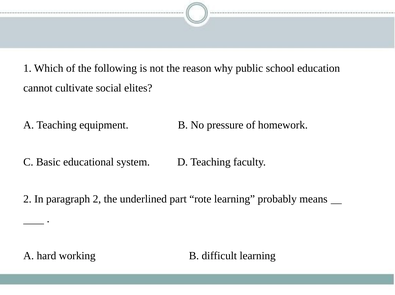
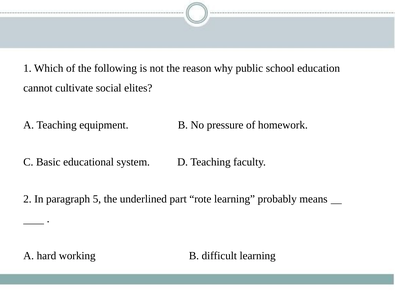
paragraph 2: 2 -> 5
